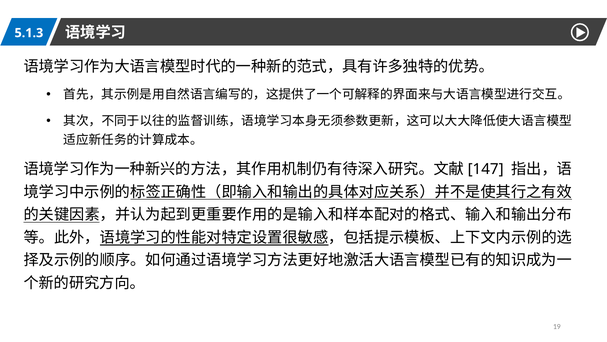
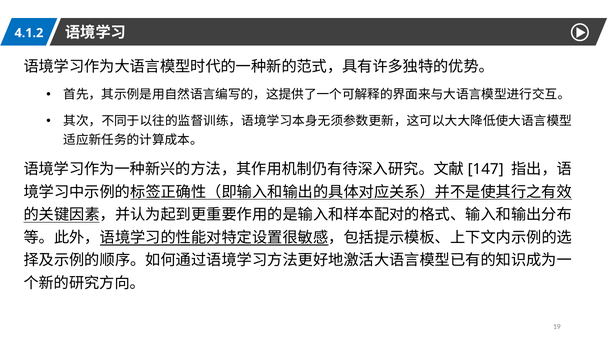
5.1.3: 5.1.3 -> 4.1.2
